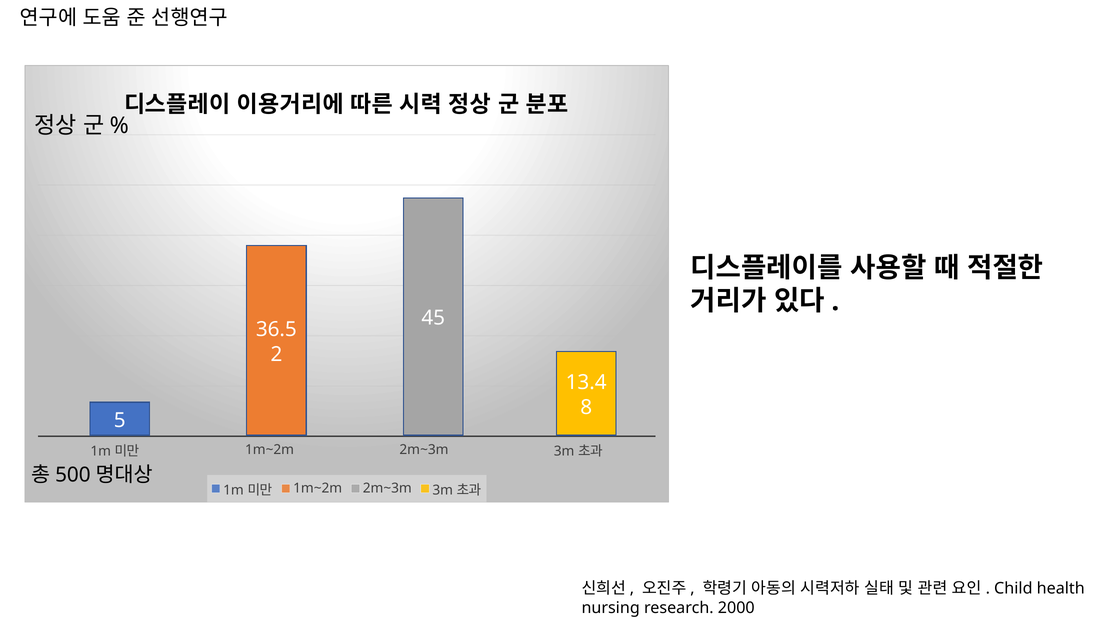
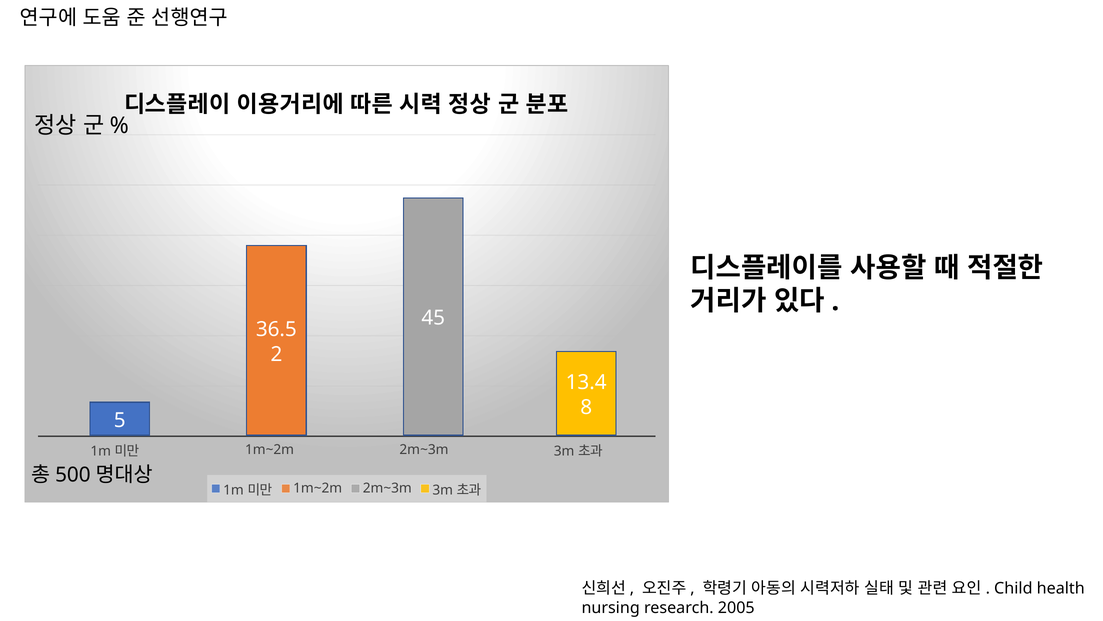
2000: 2000 -> 2005
